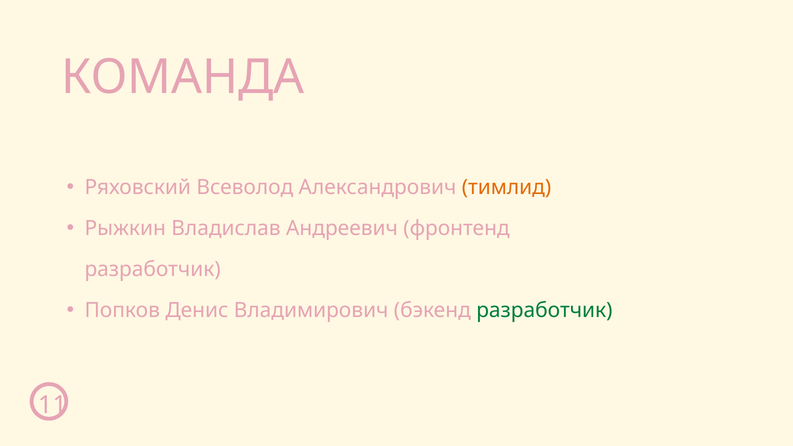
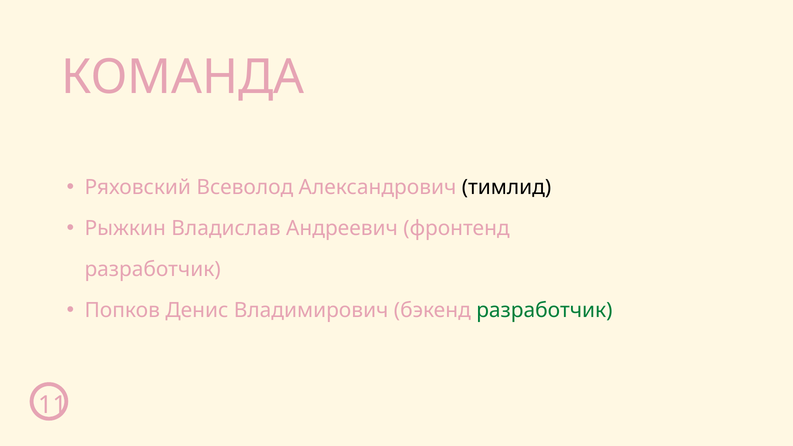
тимлид colour: orange -> black
